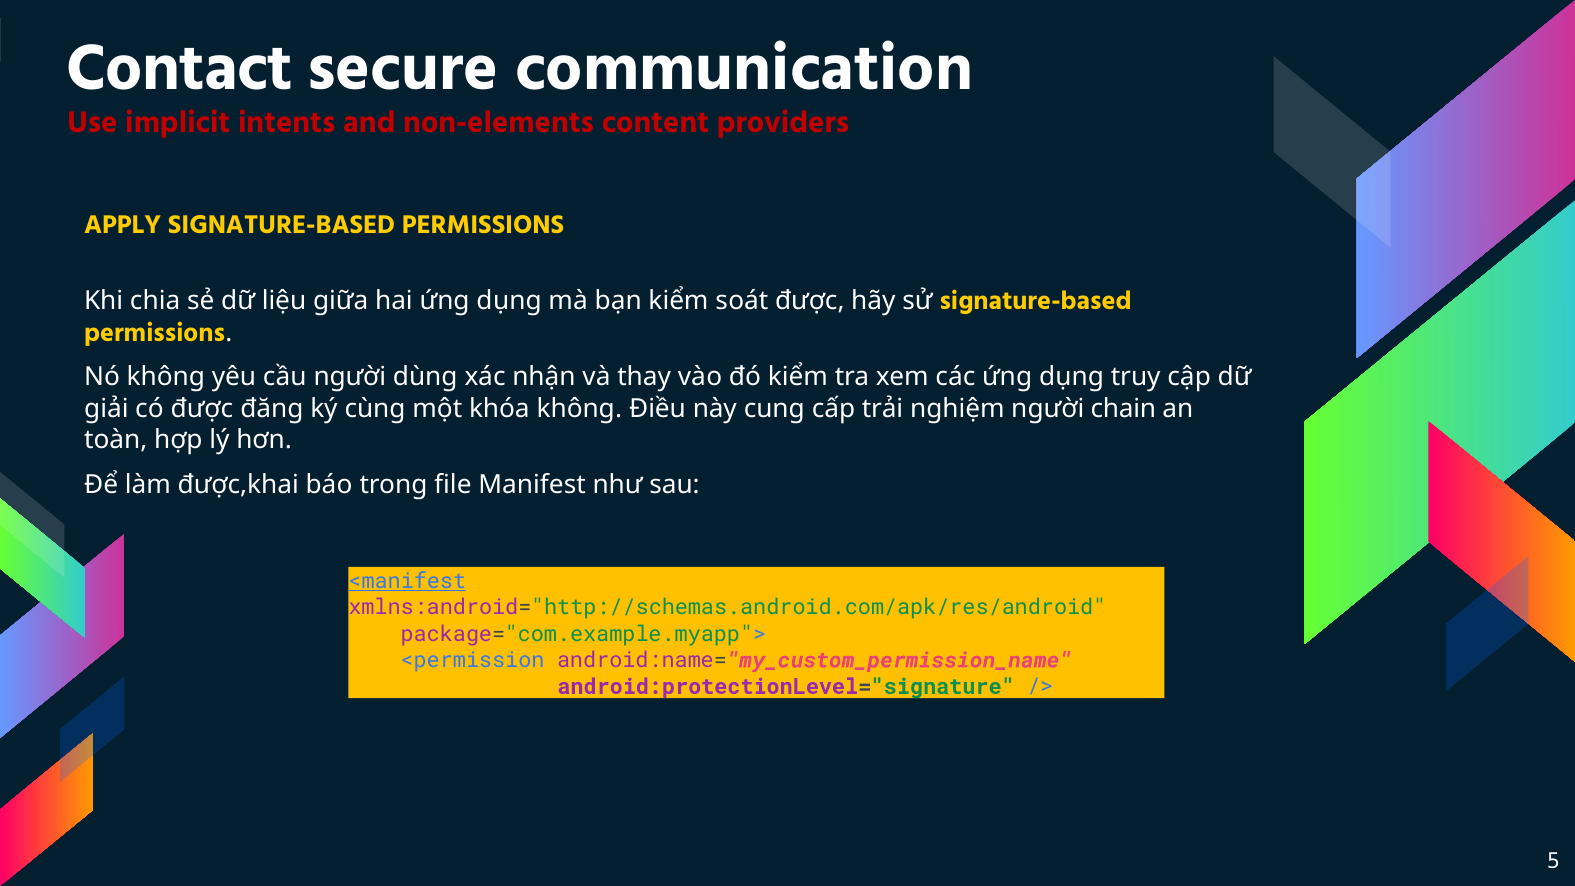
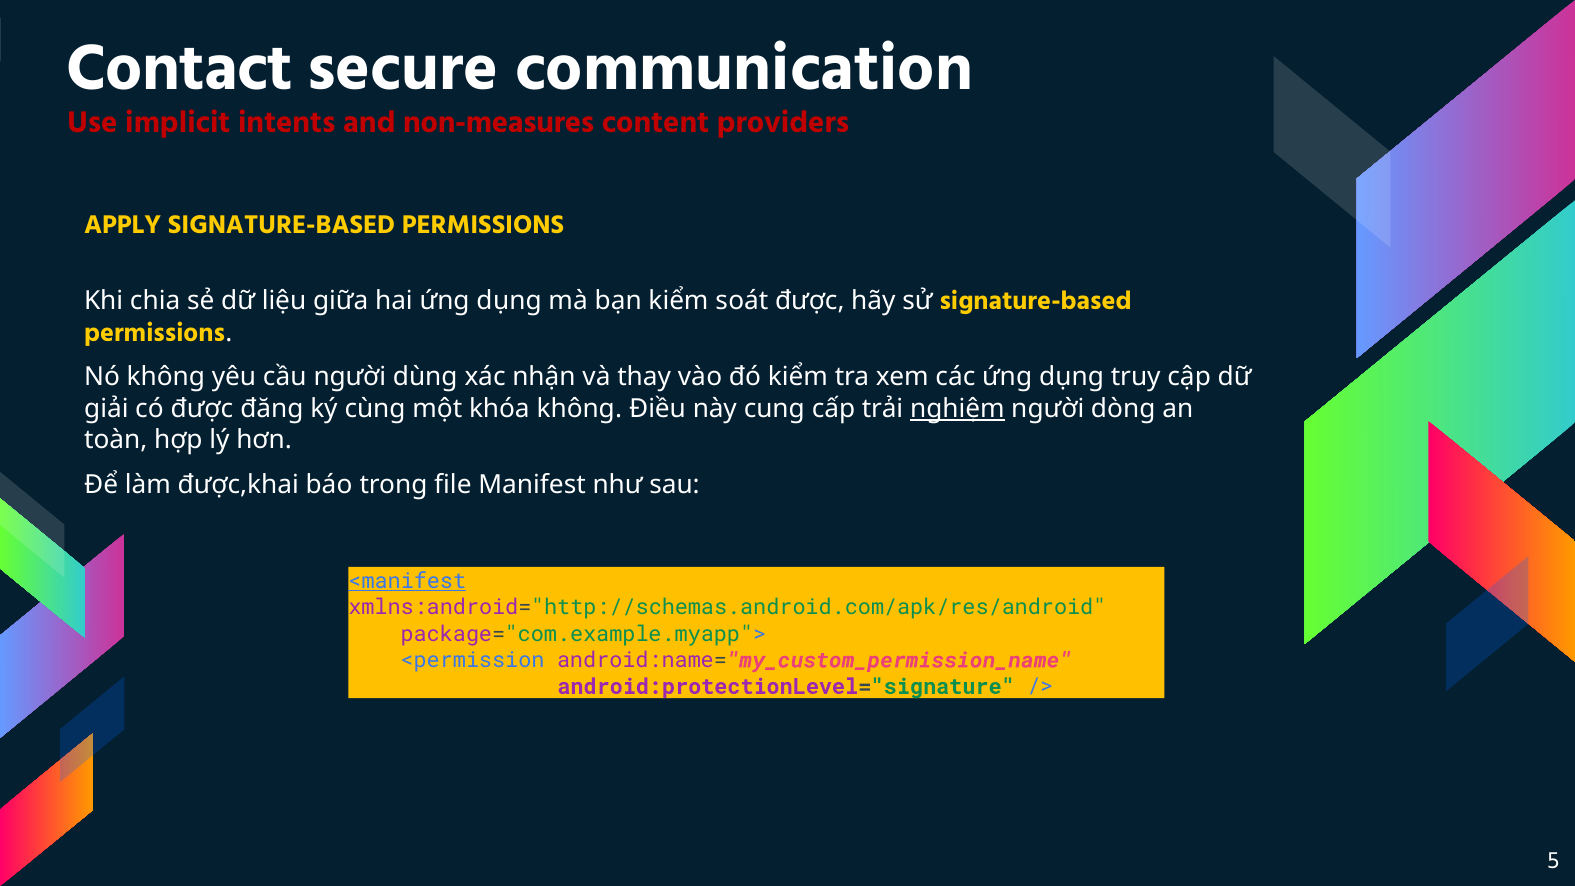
non-elements: non-elements -> non-measures
nghiệm underline: none -> present
chain: chain -> dòng
